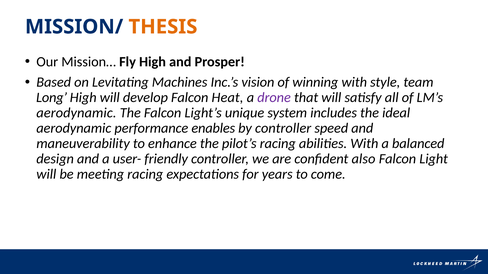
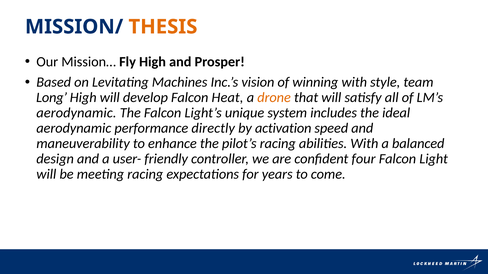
drone colour: purple -> orange
enables: enables -> directly
by controller: controller -> activation
also: also -> four
